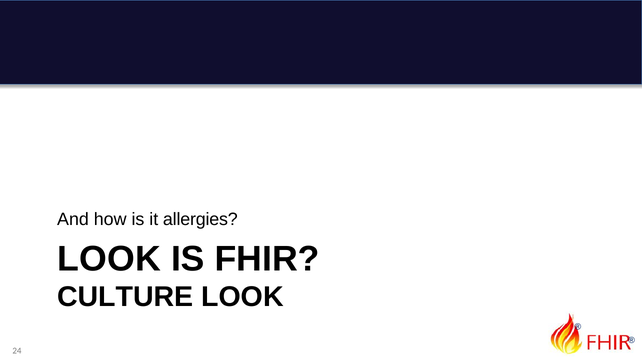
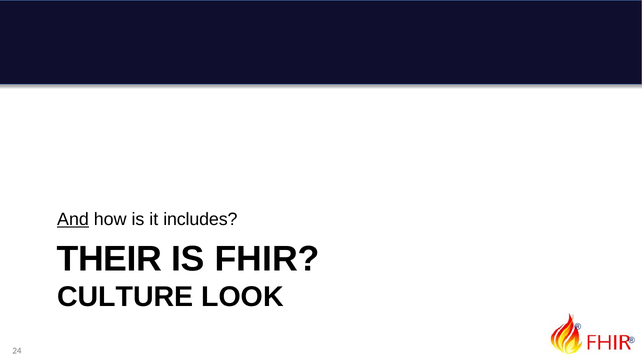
And underline: none -> present
allergies: allergies -> includes
LOOK at (109, 259): LOOK -> THEIR
